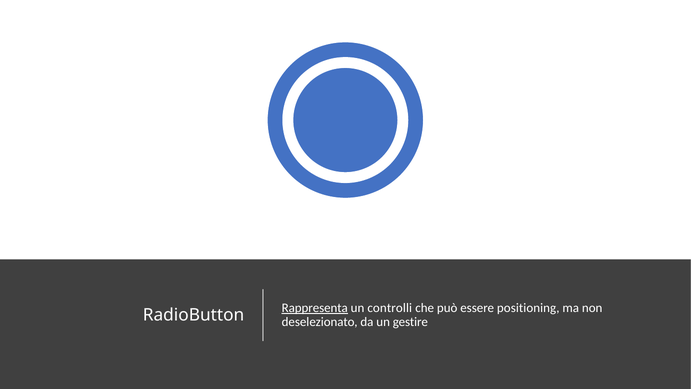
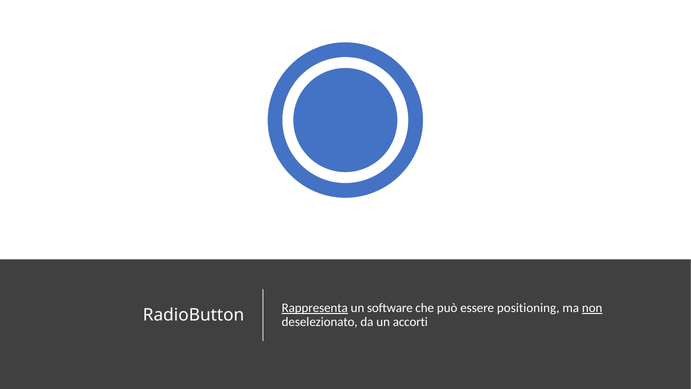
controlli: controlli -> software
non underline: none -> present
gestire: gestire -> accorti
